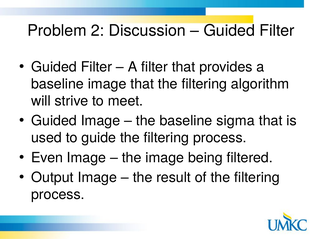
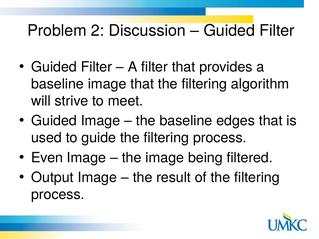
sigma: sigma -> edges
